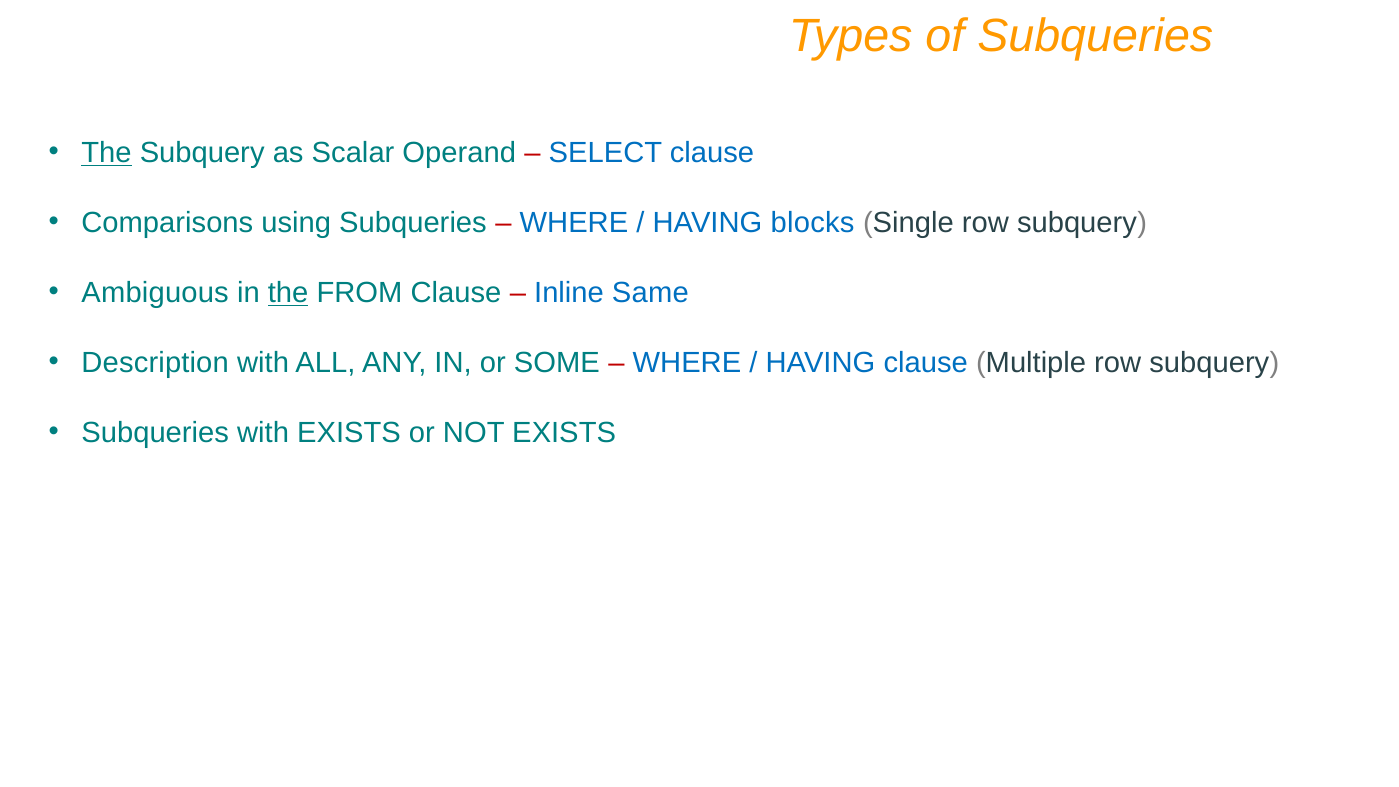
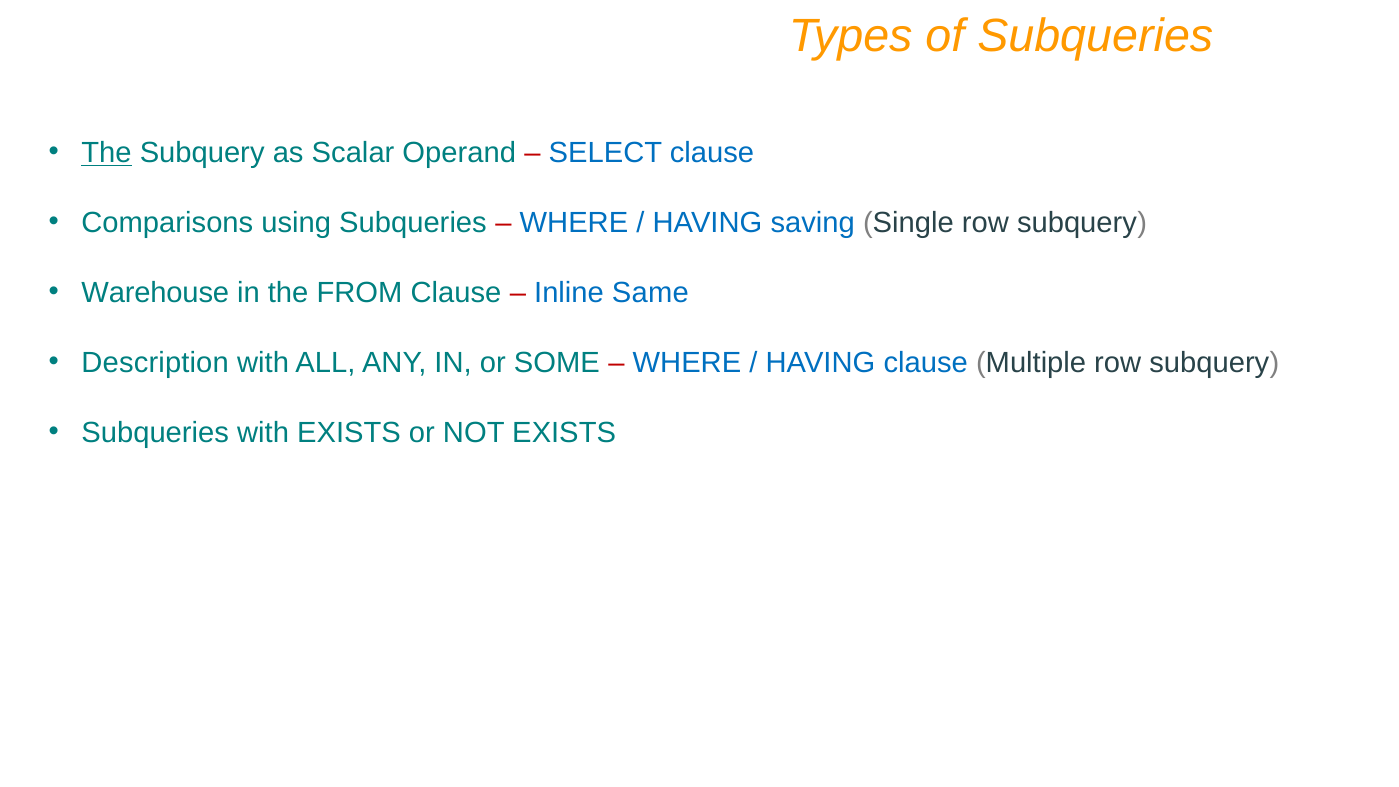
blocks: blocks -> saving
Ambiguous: Ambiguous -> Warehouse
the at (288, 293) underline: present -> none
